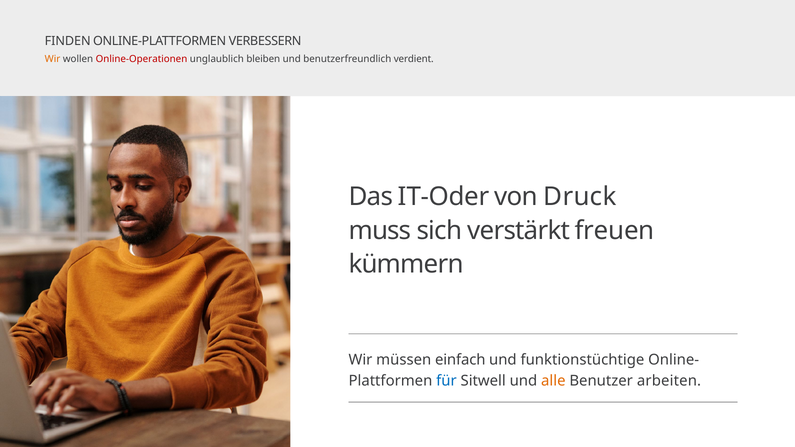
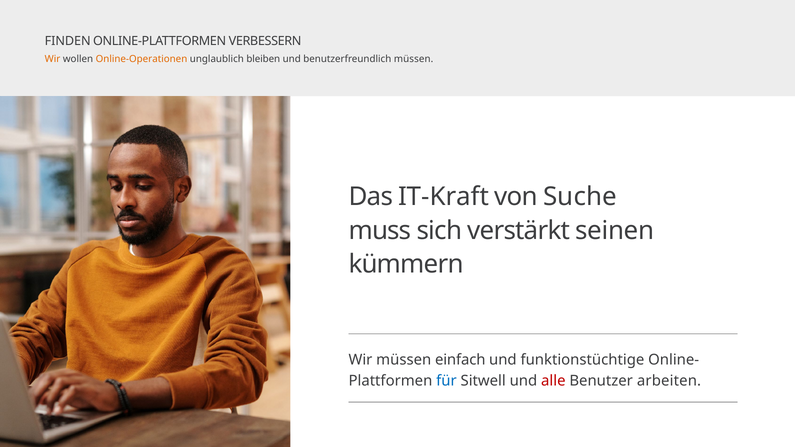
Online-Operationen colour: red -> orange
benutzerfreundlich verdient: verdient -> müssen
IT-Oder: IT-Oder -> IT-Kraft
Druck: Druck -> Suche
freuen: freuen -> seinen
alle colour: orange -> red
